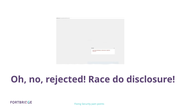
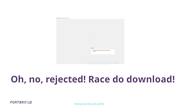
disclosure: disclosure -> download
